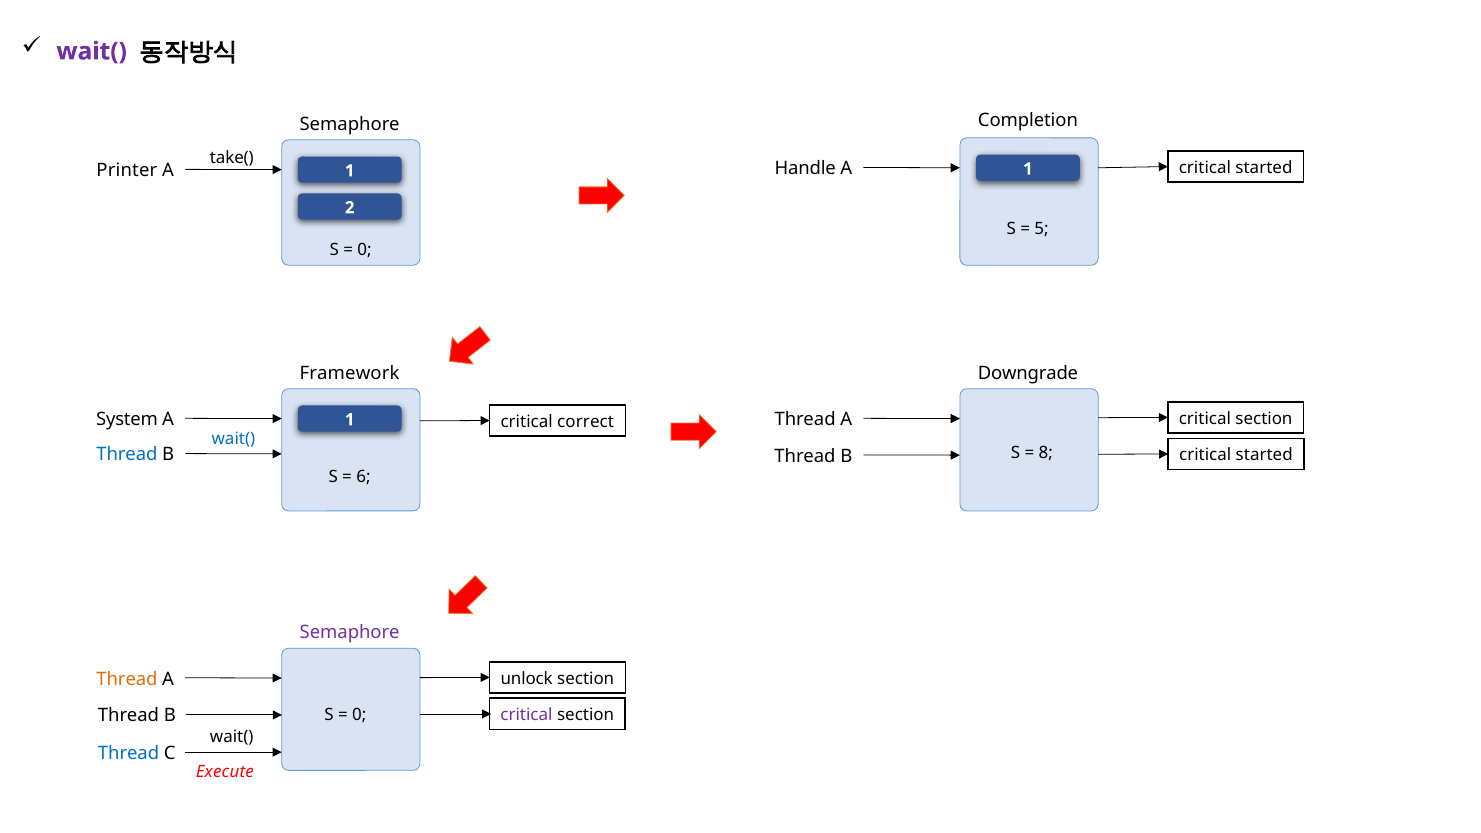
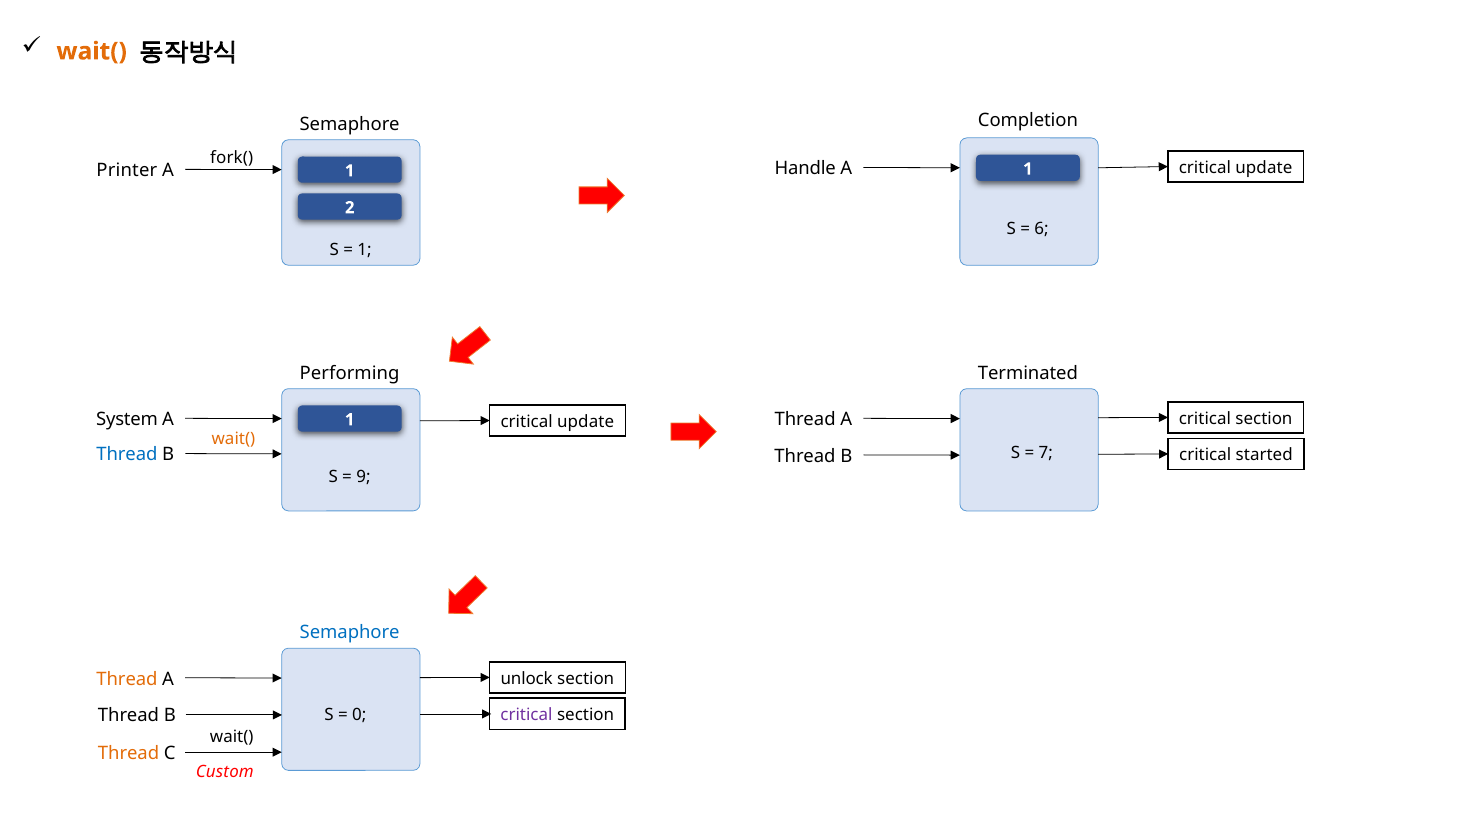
wait( at (92, 51) colour: purple -> orange
take(: take( -> fork(
started at (1264, 168): started -> update
5: 5 -> 6
0 at (365, 250): 0 -> 1
Framework: Framework -> Performing
Downgrade: Downgrade -> Terminated
A critical correct: correct -> update
wait( at (233, 439) colour: blue -> orange
8: 8 -> 7
6: 6 -> 9
Semaphore at (350, 633) colour: purple -> blue
Thread at (129, 753) colour: blue -> orange
Execute: Execute -> Custom
